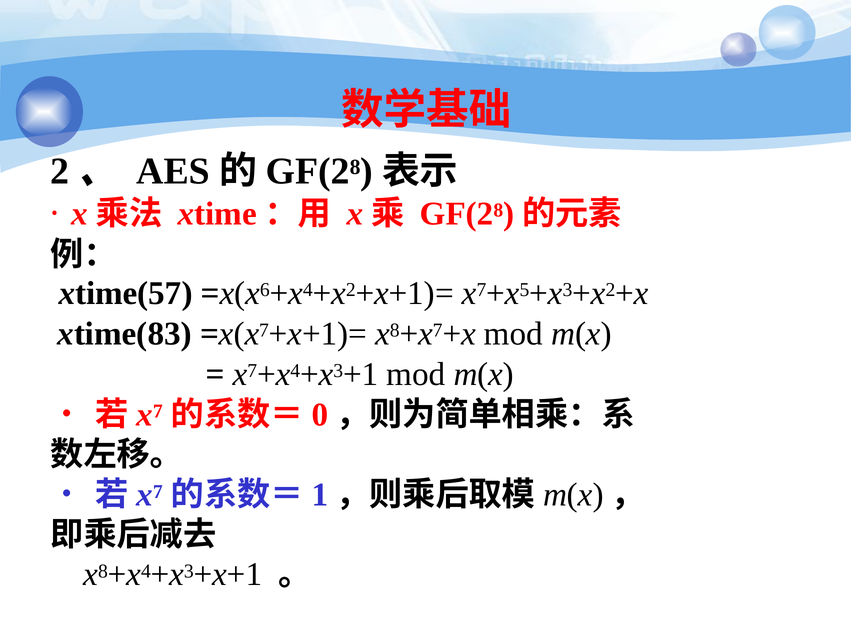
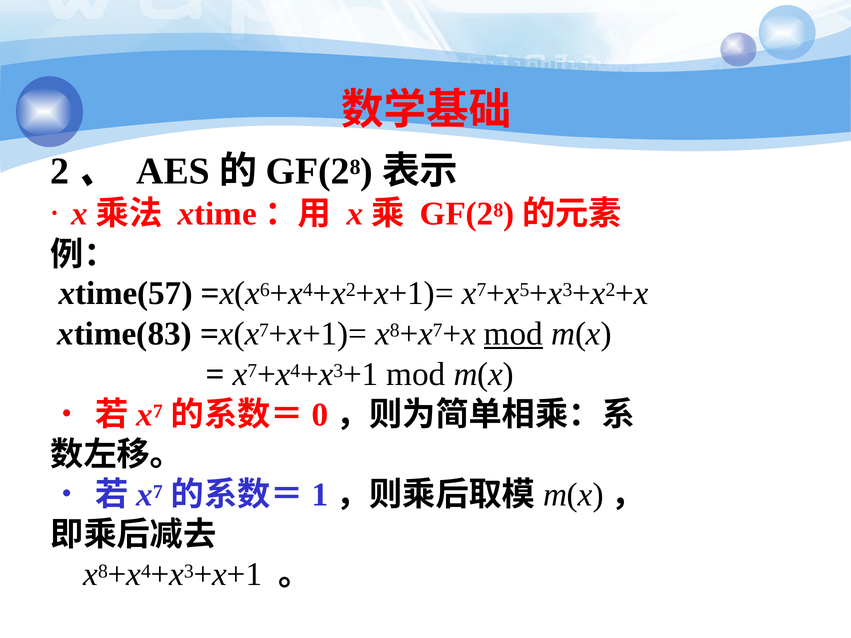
mod at (513, 334) underline: none -> present
